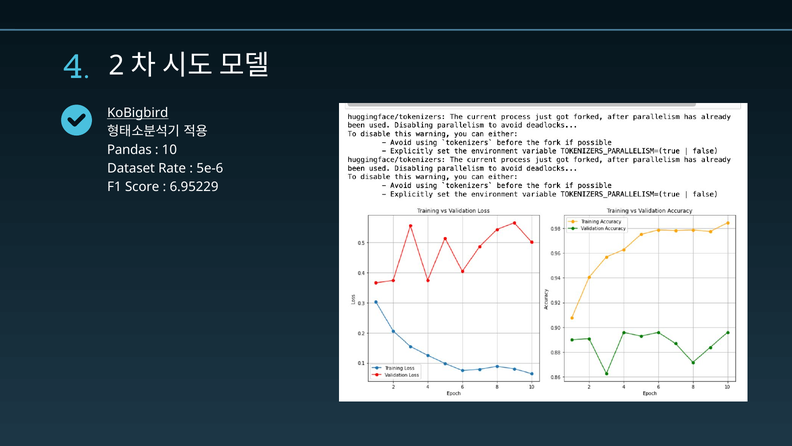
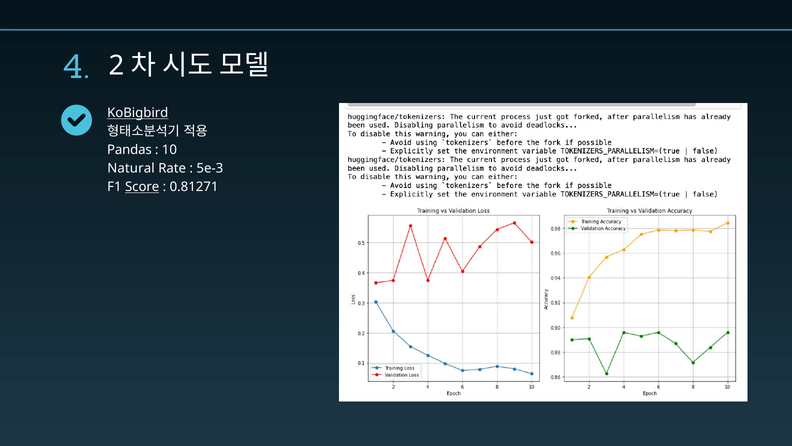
Dataset: Dataset -> Natural
5e-6: 5e-6 -> 5e-3
Score underline: none -> present
6.95229: 6.95229 -> 0.81271
